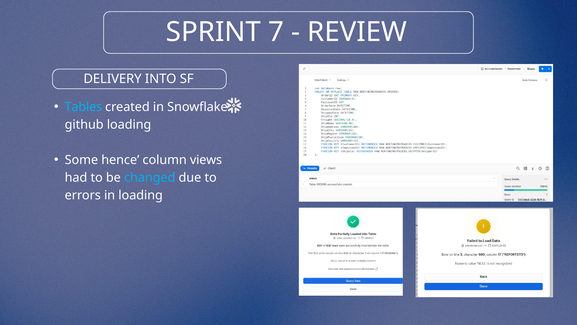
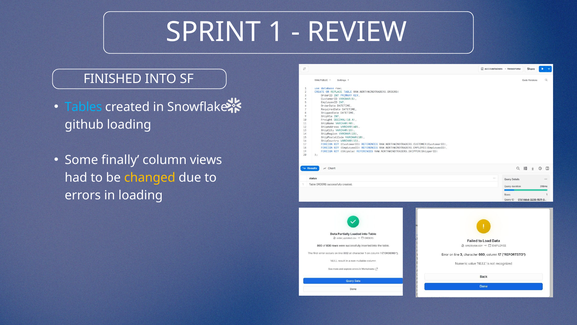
7: 7 -> 1
DELIVERY: DELIVERY -> FINISHED
hence: hence -> finally
changed colour: light blue -> yellow
